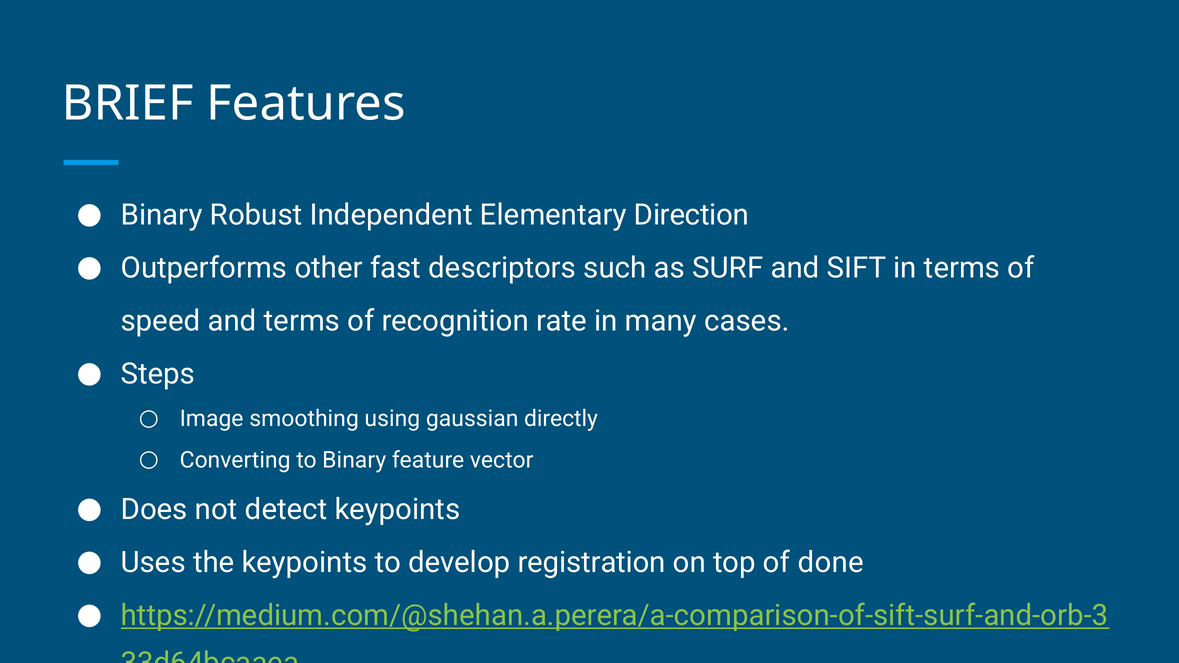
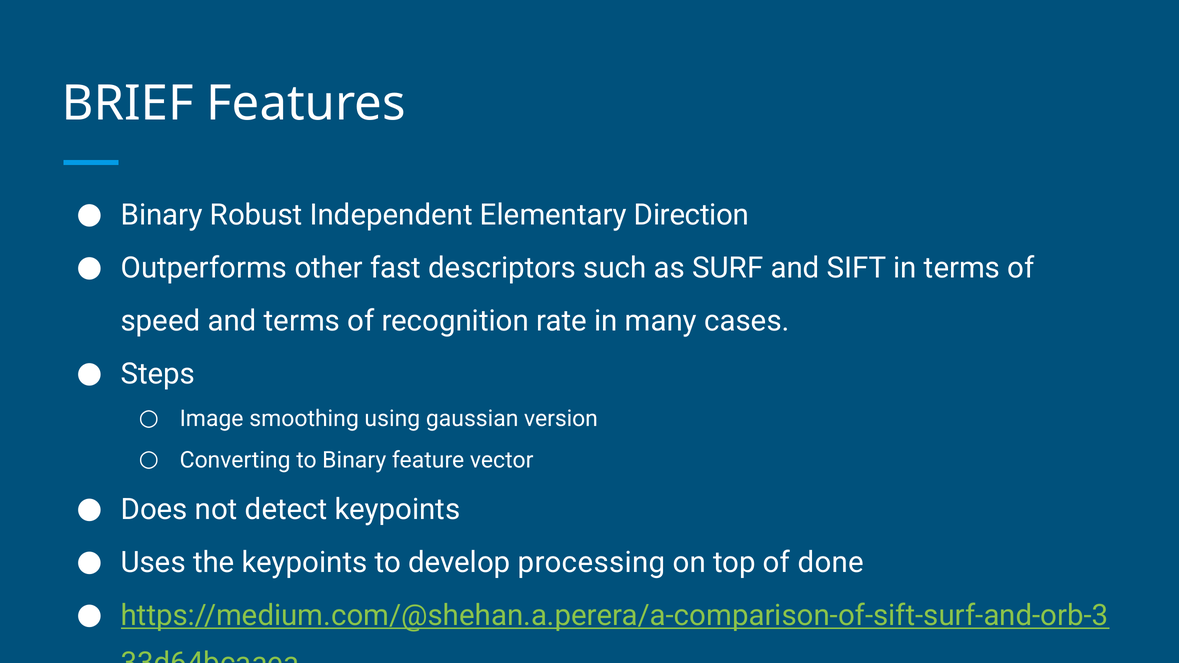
directly: directly -> version
registration: registration -> processing
